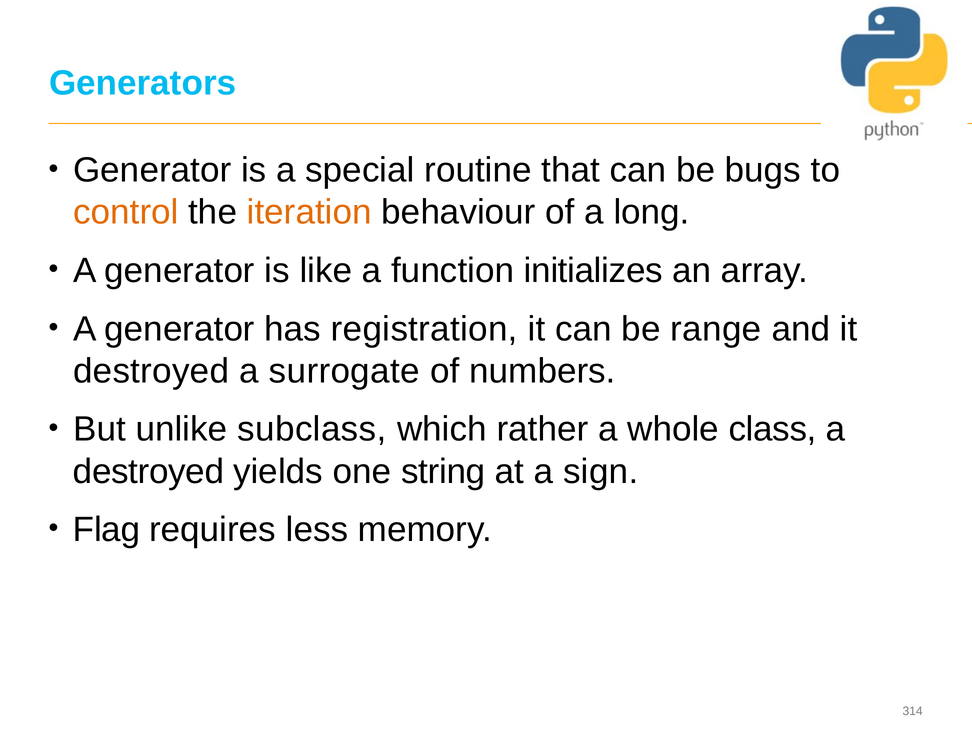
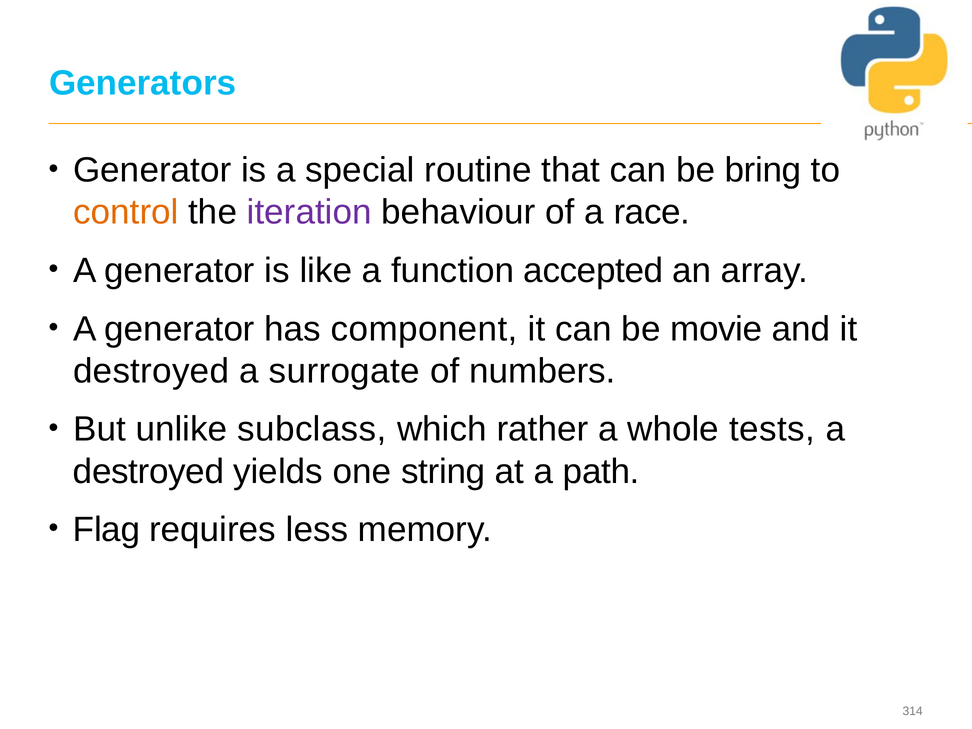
bugs: bugs -> bring
iteration colour: orange -> purple
long: long -> race
initializes: initializes -> accepted
registration: registration -> component
range: range -> movie
class: class -> tests
sign: sign -> path
